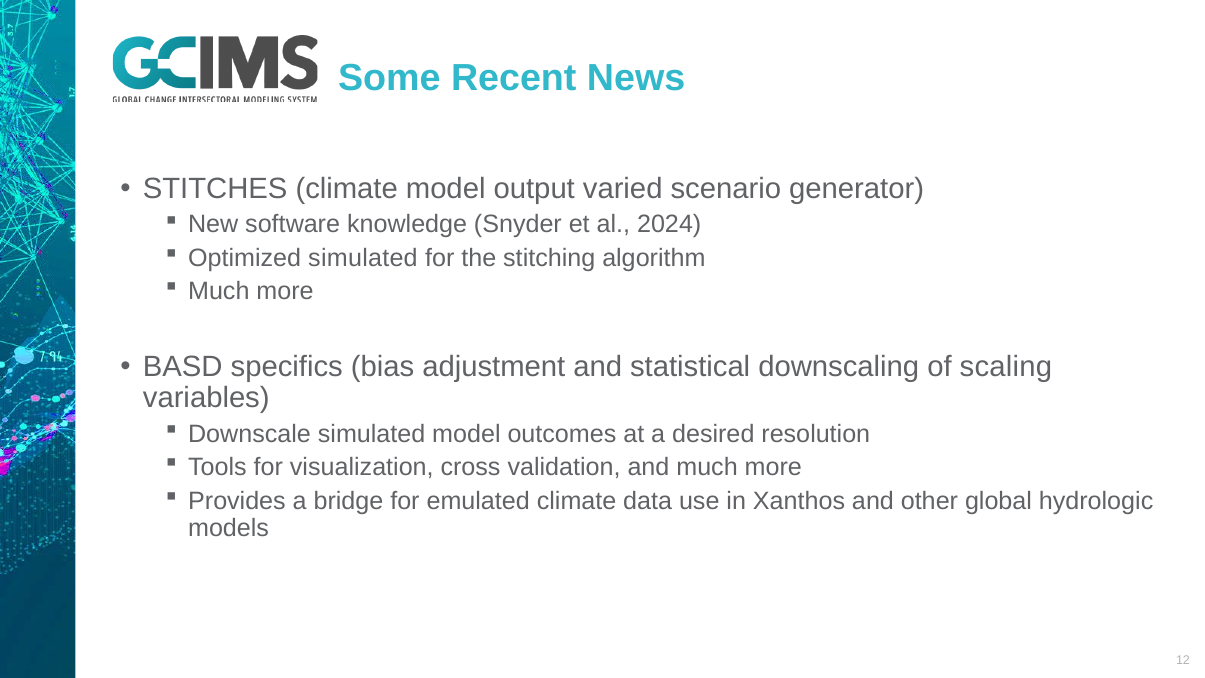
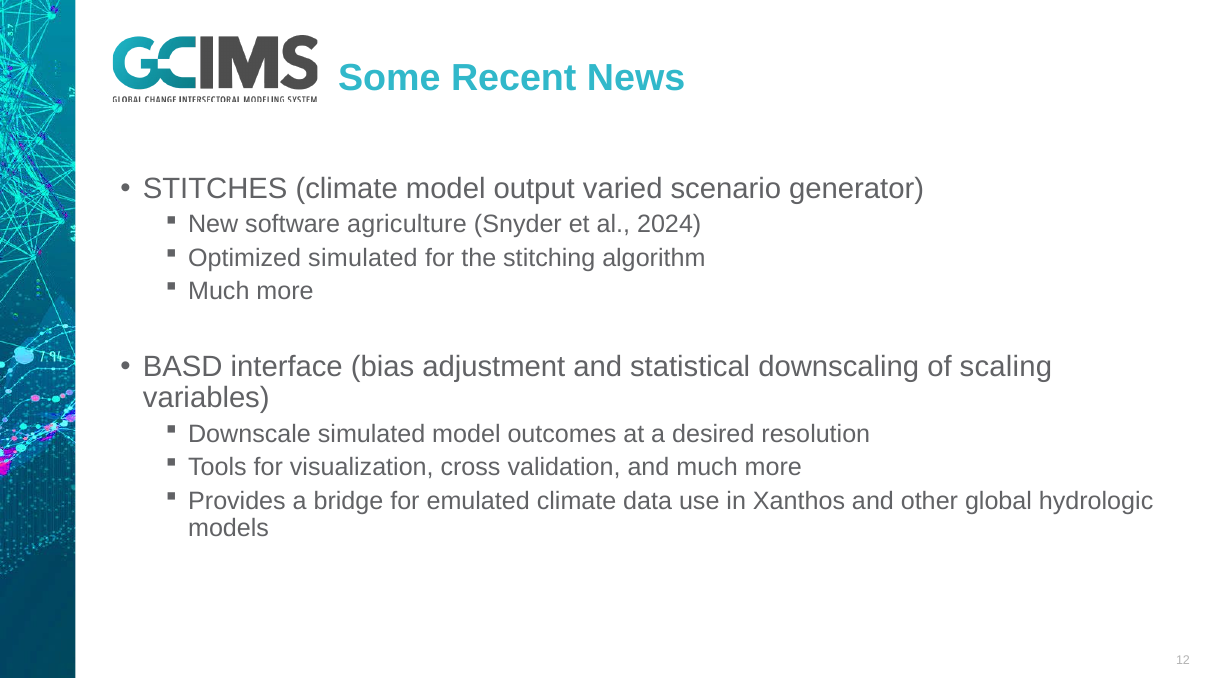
knowledge: knowledge -> agriculture
specifics: specifics -> interface
